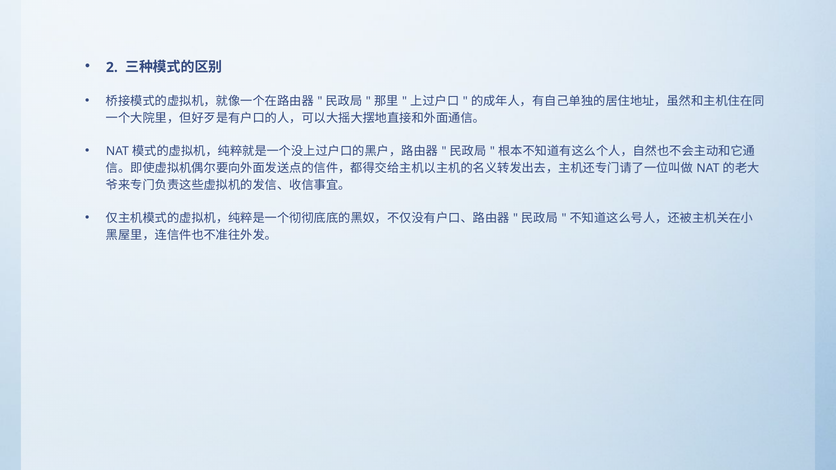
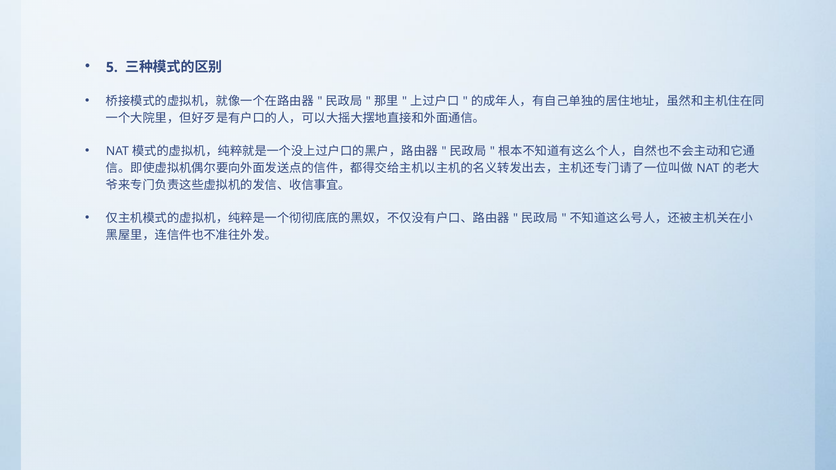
2: 2 -> 5
